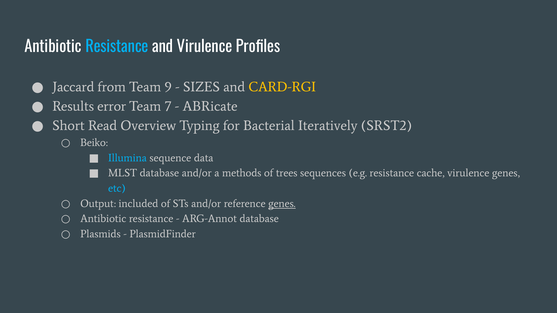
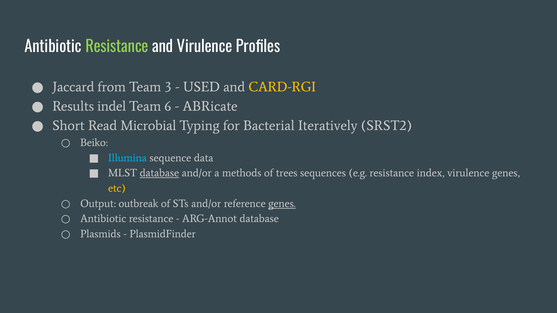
Resistance at (117, 47) colour: light blue -> light green
9: 9 -> 3
SIZES: SIZES -> USED
error: error -> indel
7: 7 -> 6
Overview: Overview -> Microbial
database at (159, 173) underline: none -> present
cache: cache -> index
etc colour: light blue -> yellow
included: included -> outbreak
